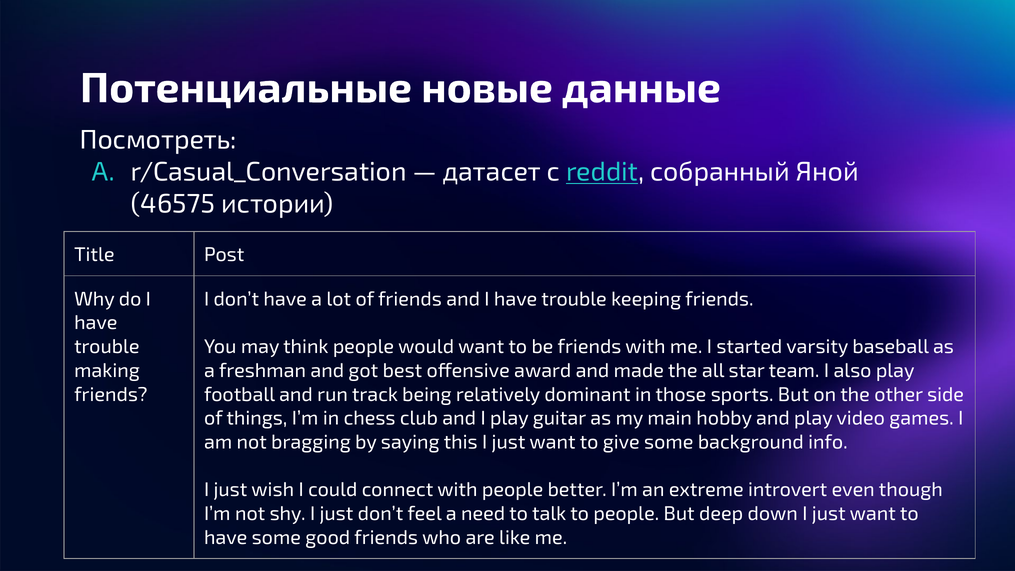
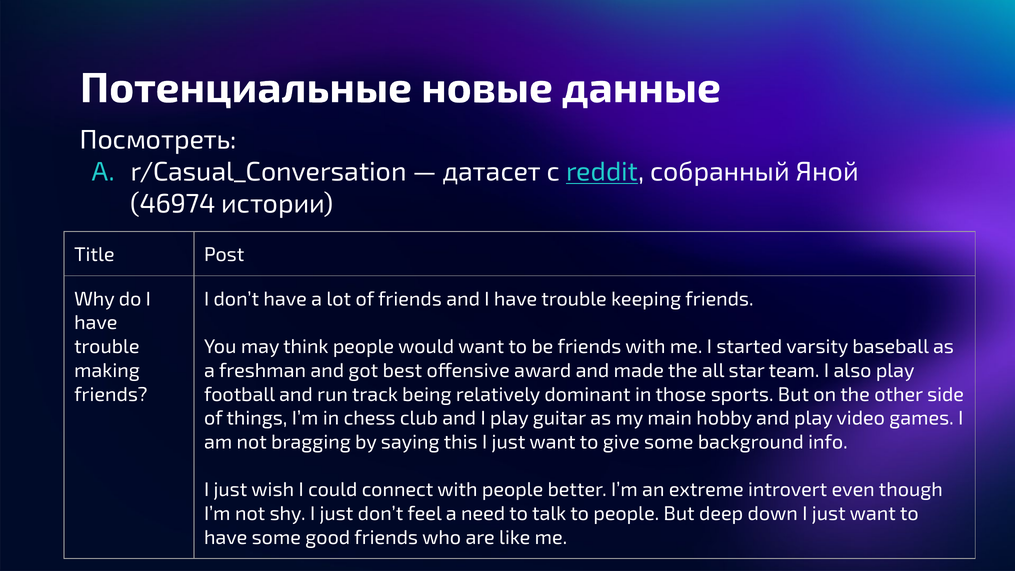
46575: 46575 -> 46974
